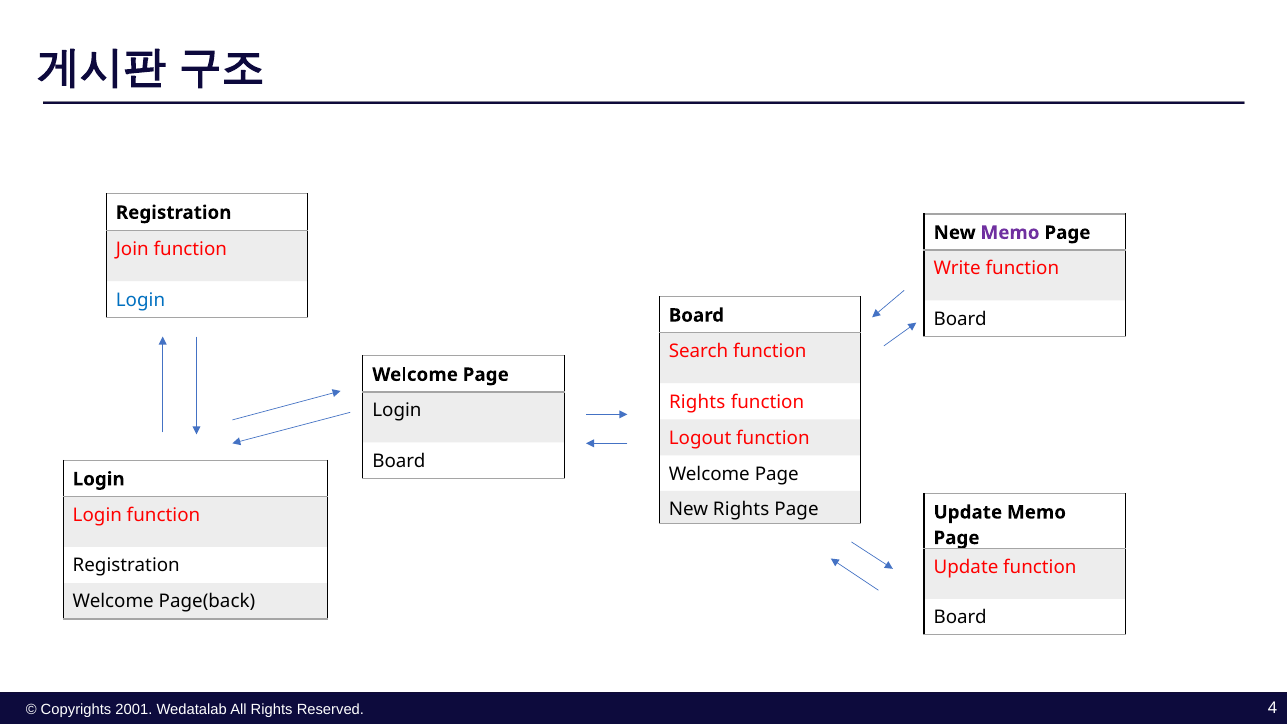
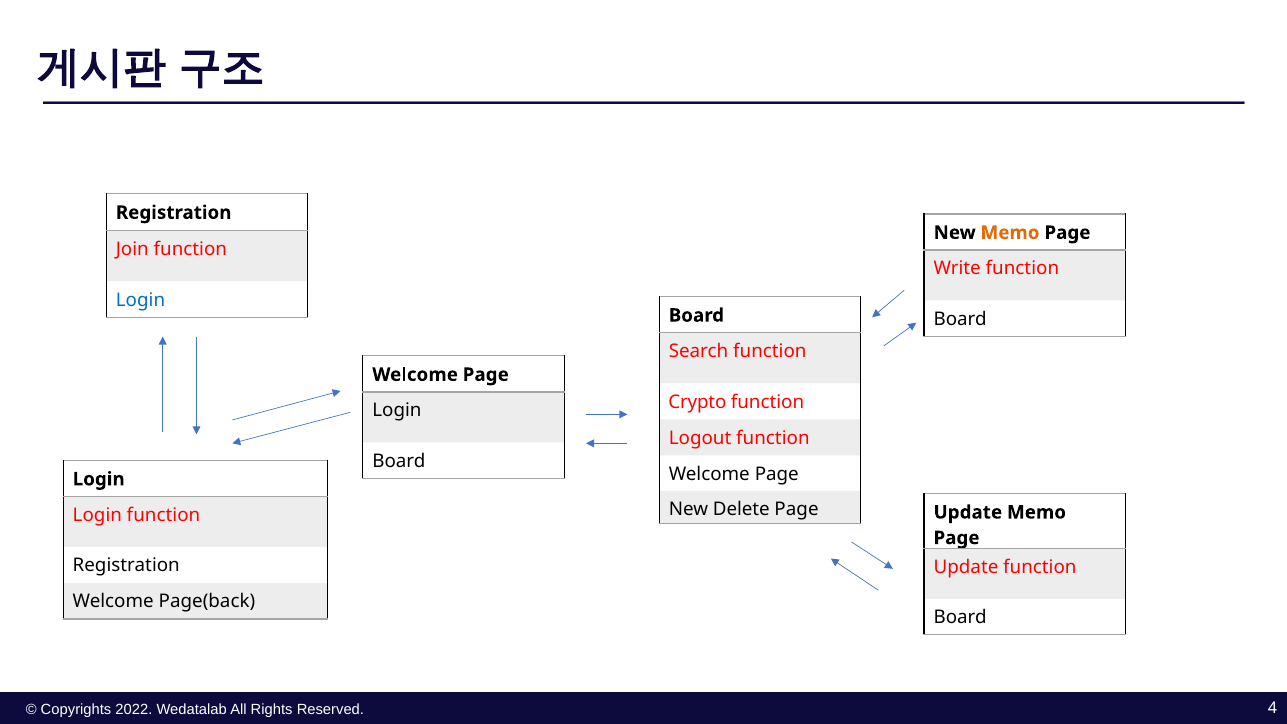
Memo at (1010, 233) colour: purple -> orange
Rights at (697, 402): Rights -> Crypto
New Rights: Rights -> Delete
2001: 2001 -> 2022
